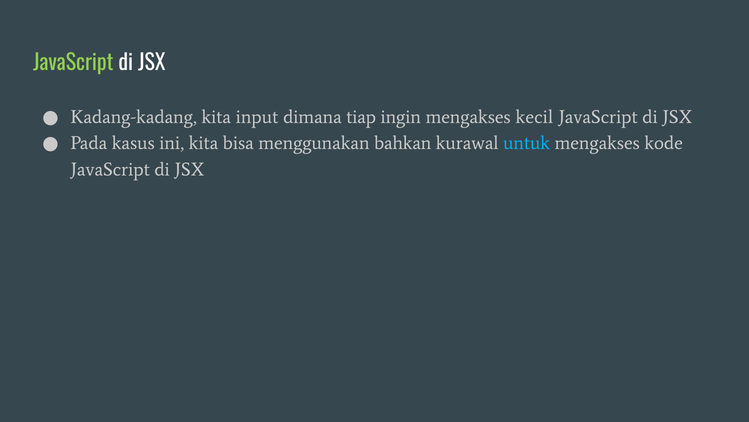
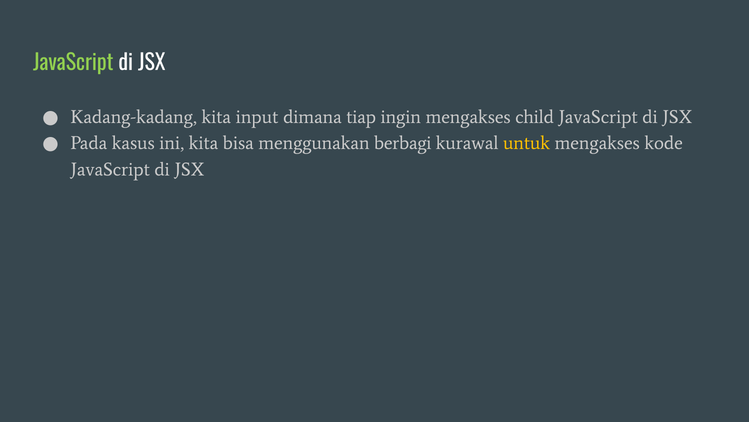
kecil: kecil -> child
bahkan: bahkan -> berbagi
untuk colour: light blue -> yellow
